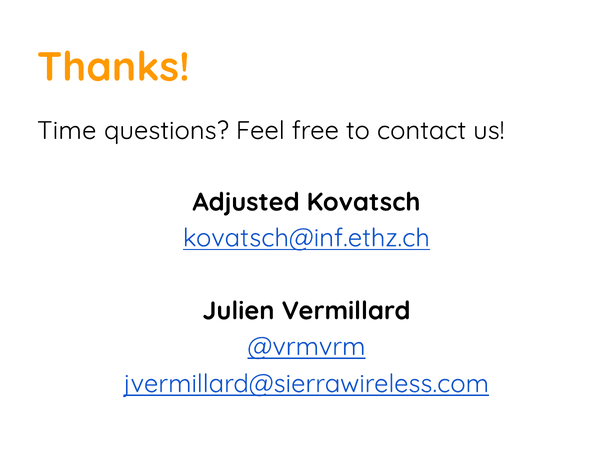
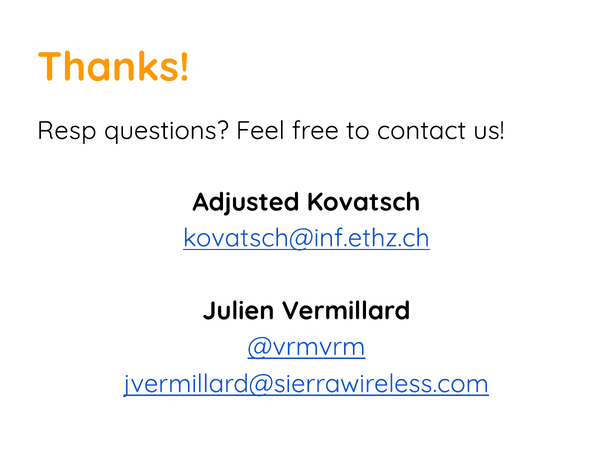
Time: Time -> Resp
